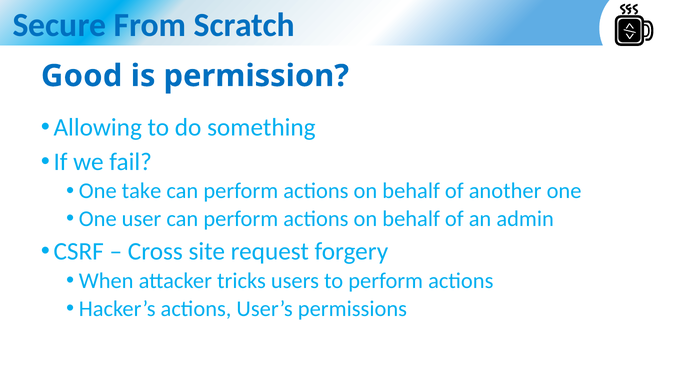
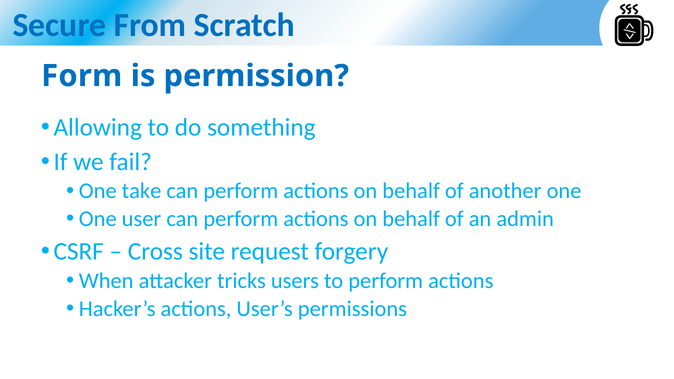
Good: Good -> Form
